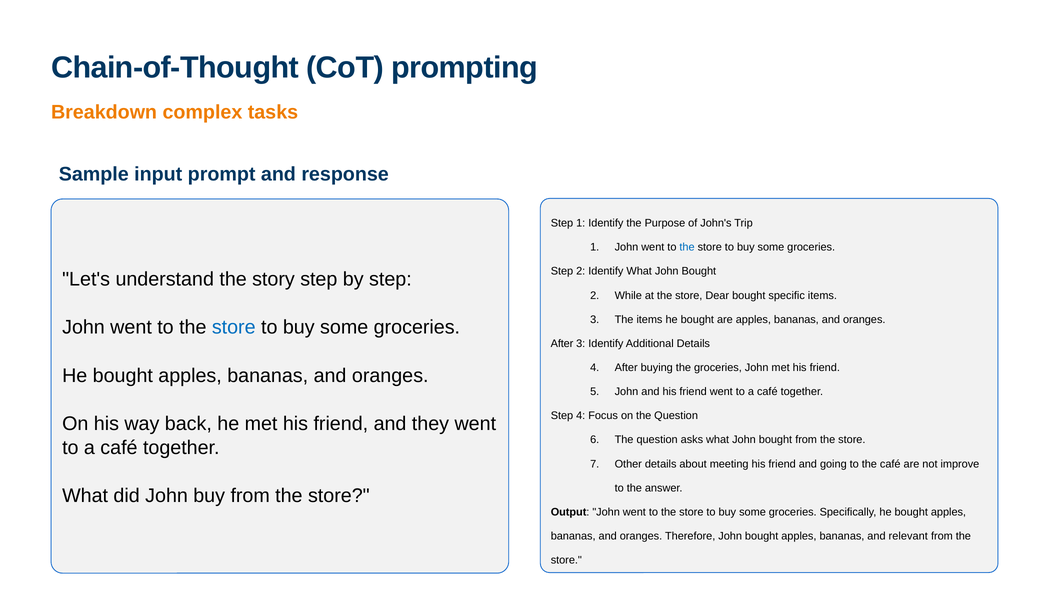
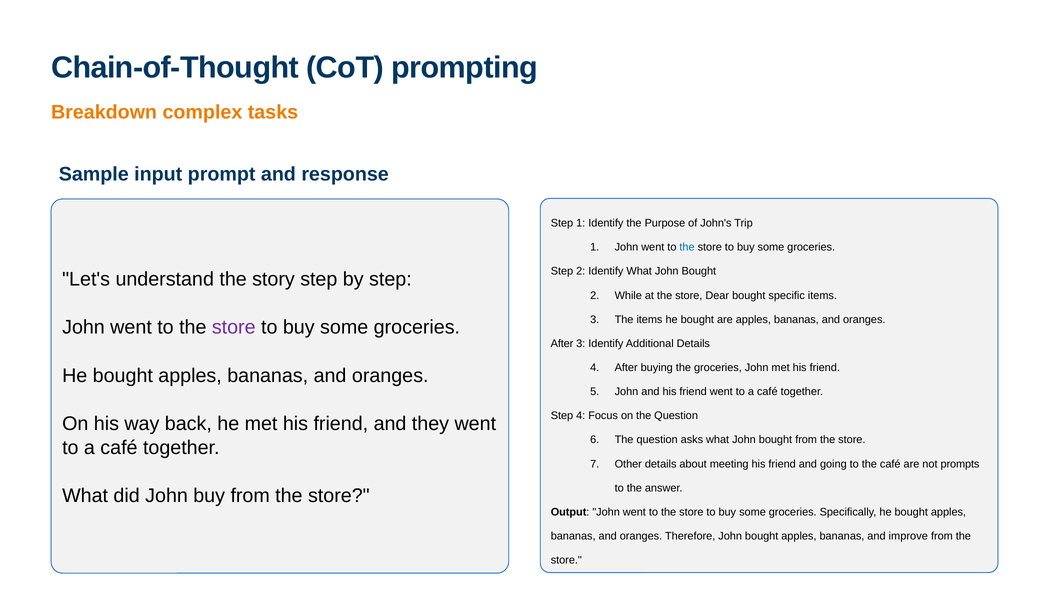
store at (234, 327) colour: blue -> purple
improve: improve -> prompts
relevant: relevant -> improve
